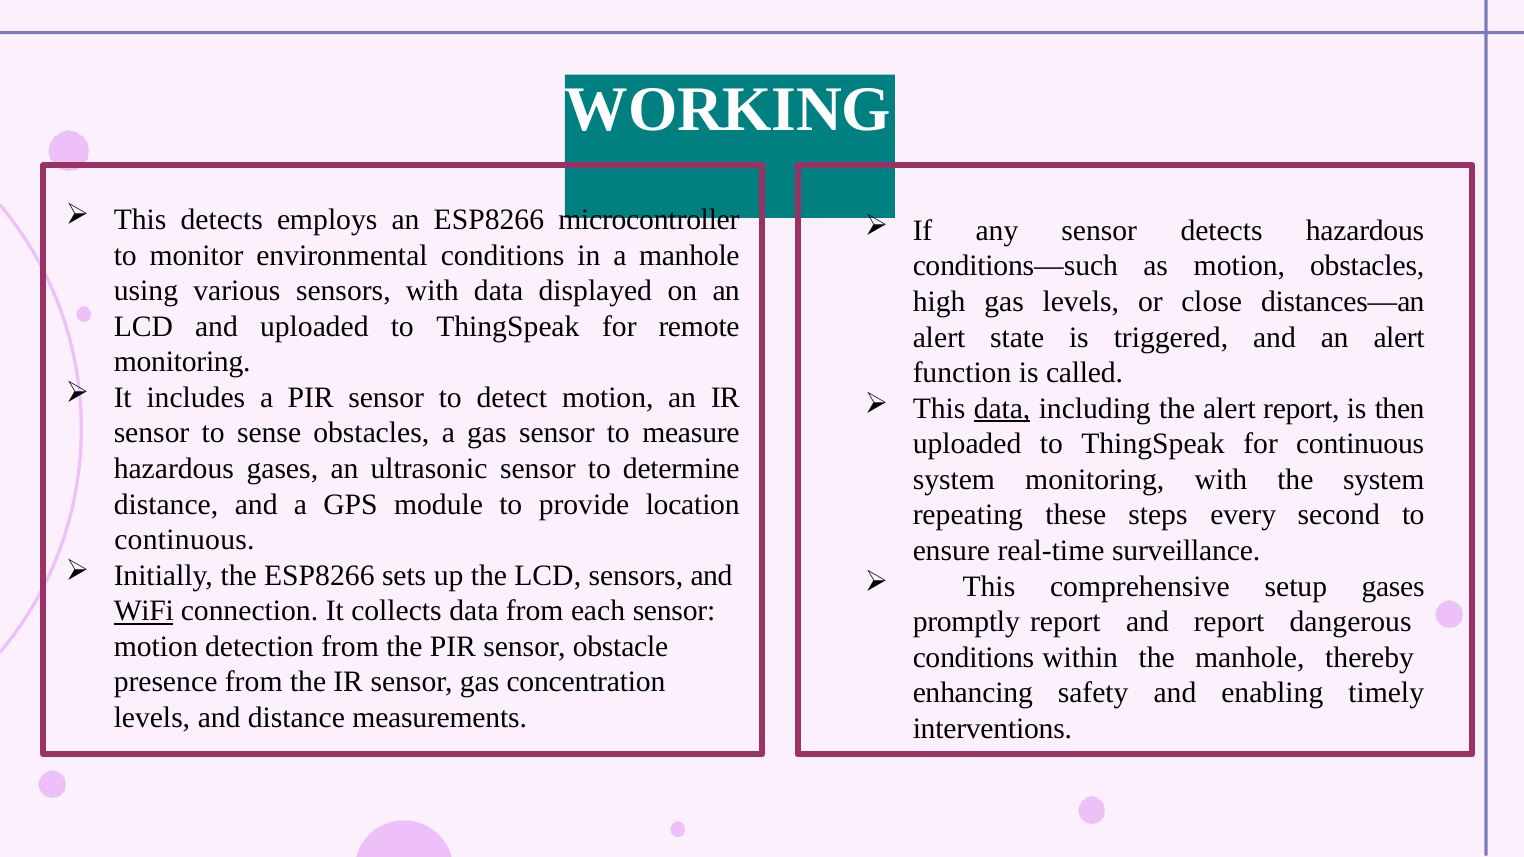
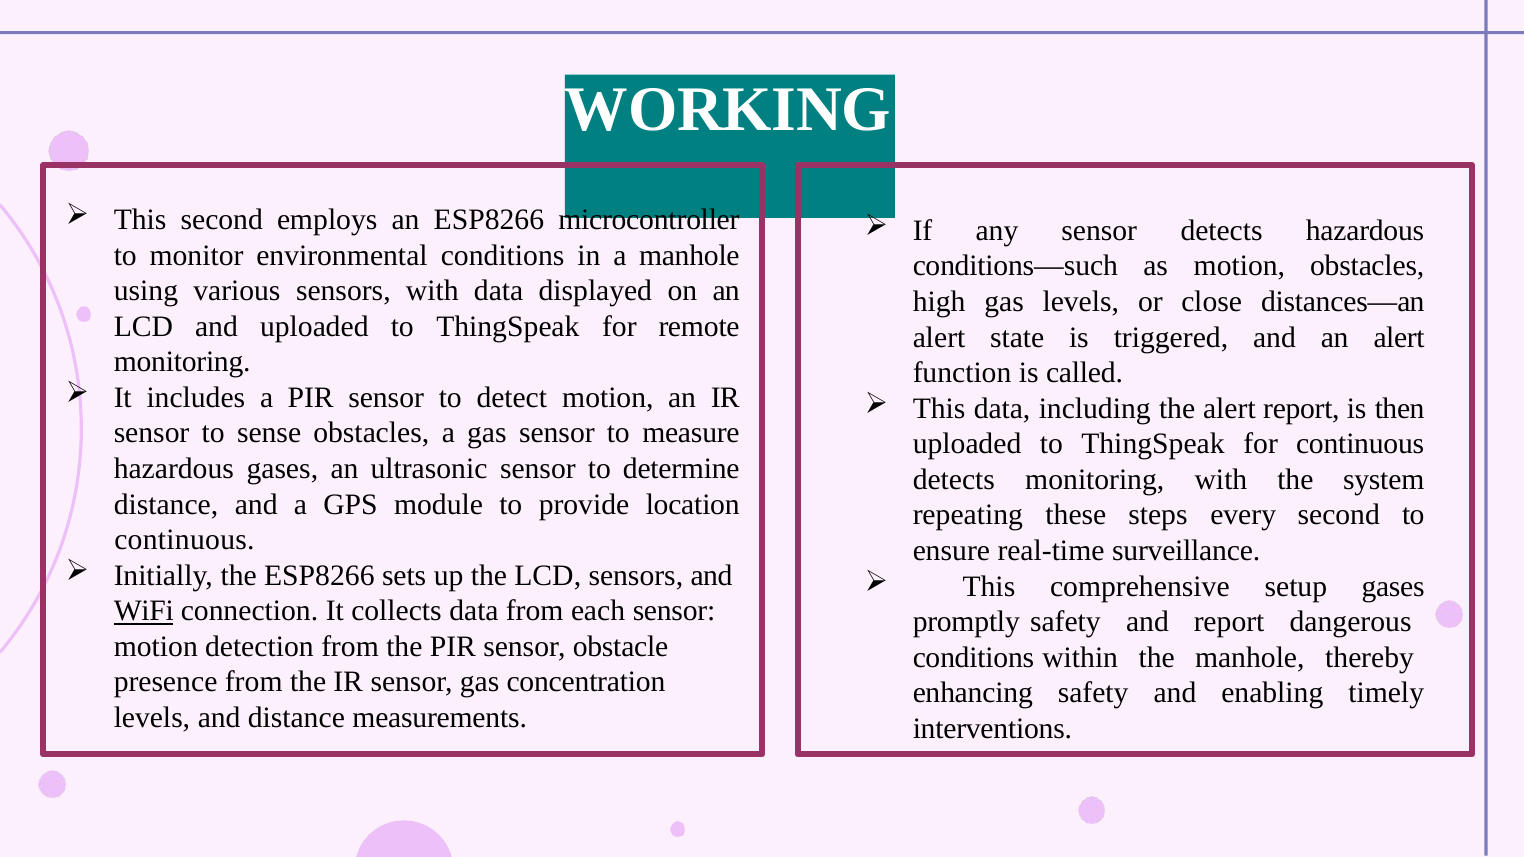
This detects: detects -> second
data at (1002, 409) underline: present -> none
system at (954, 480): system -> detects
promptly report: report -> safety
